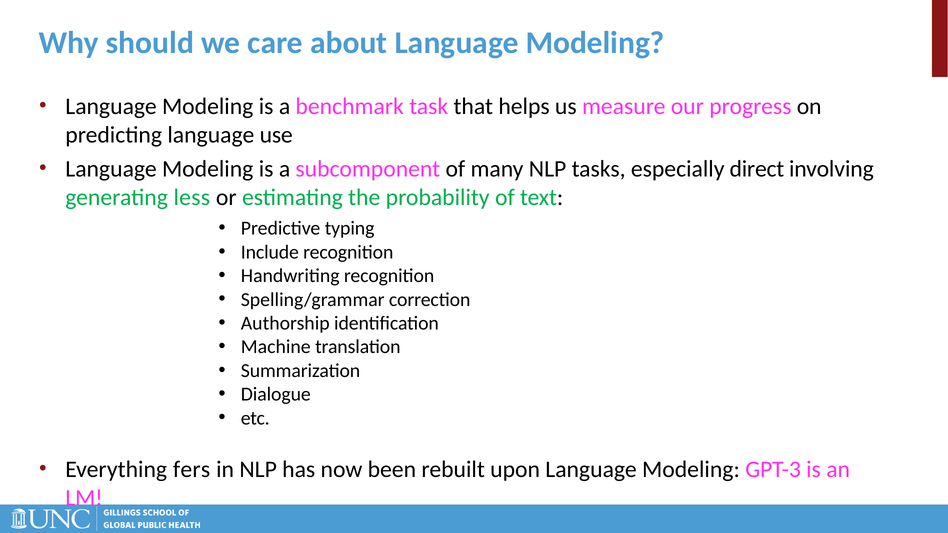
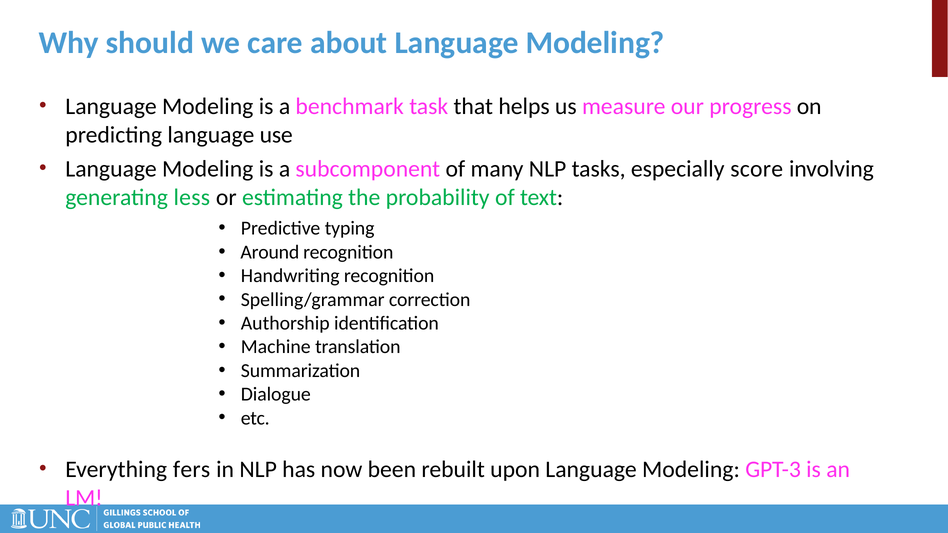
direct: direct -> score
Include: Include -> Around
